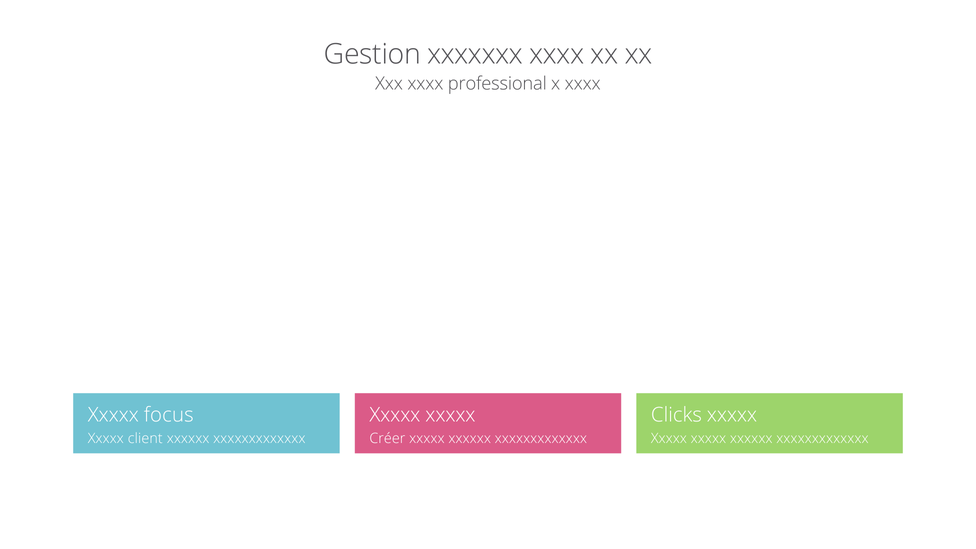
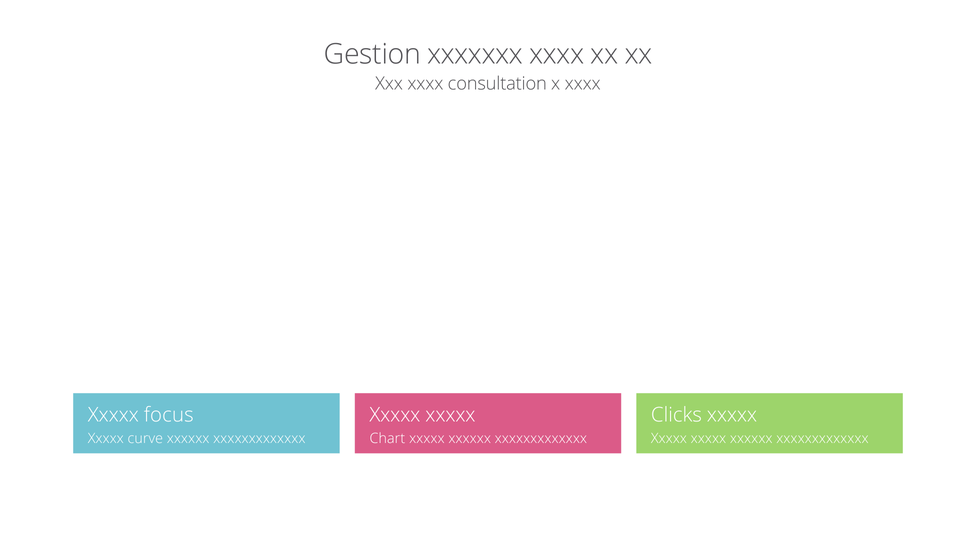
professional: professional -> consultation
client: client -> curve
Créer: Créer -> Chart
